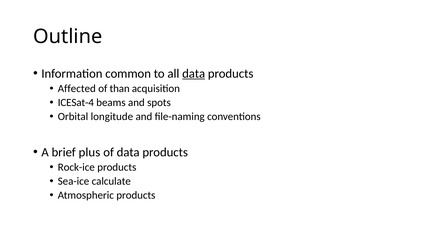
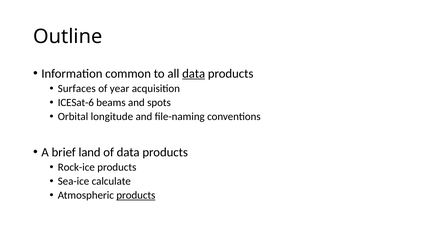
Affected: Affected -> Surfaces
than: than -> year
ICESat-4: ICESat-4 -> ICESat-6
plus: plus -> land
products at (136, 195) underline: none -> present
